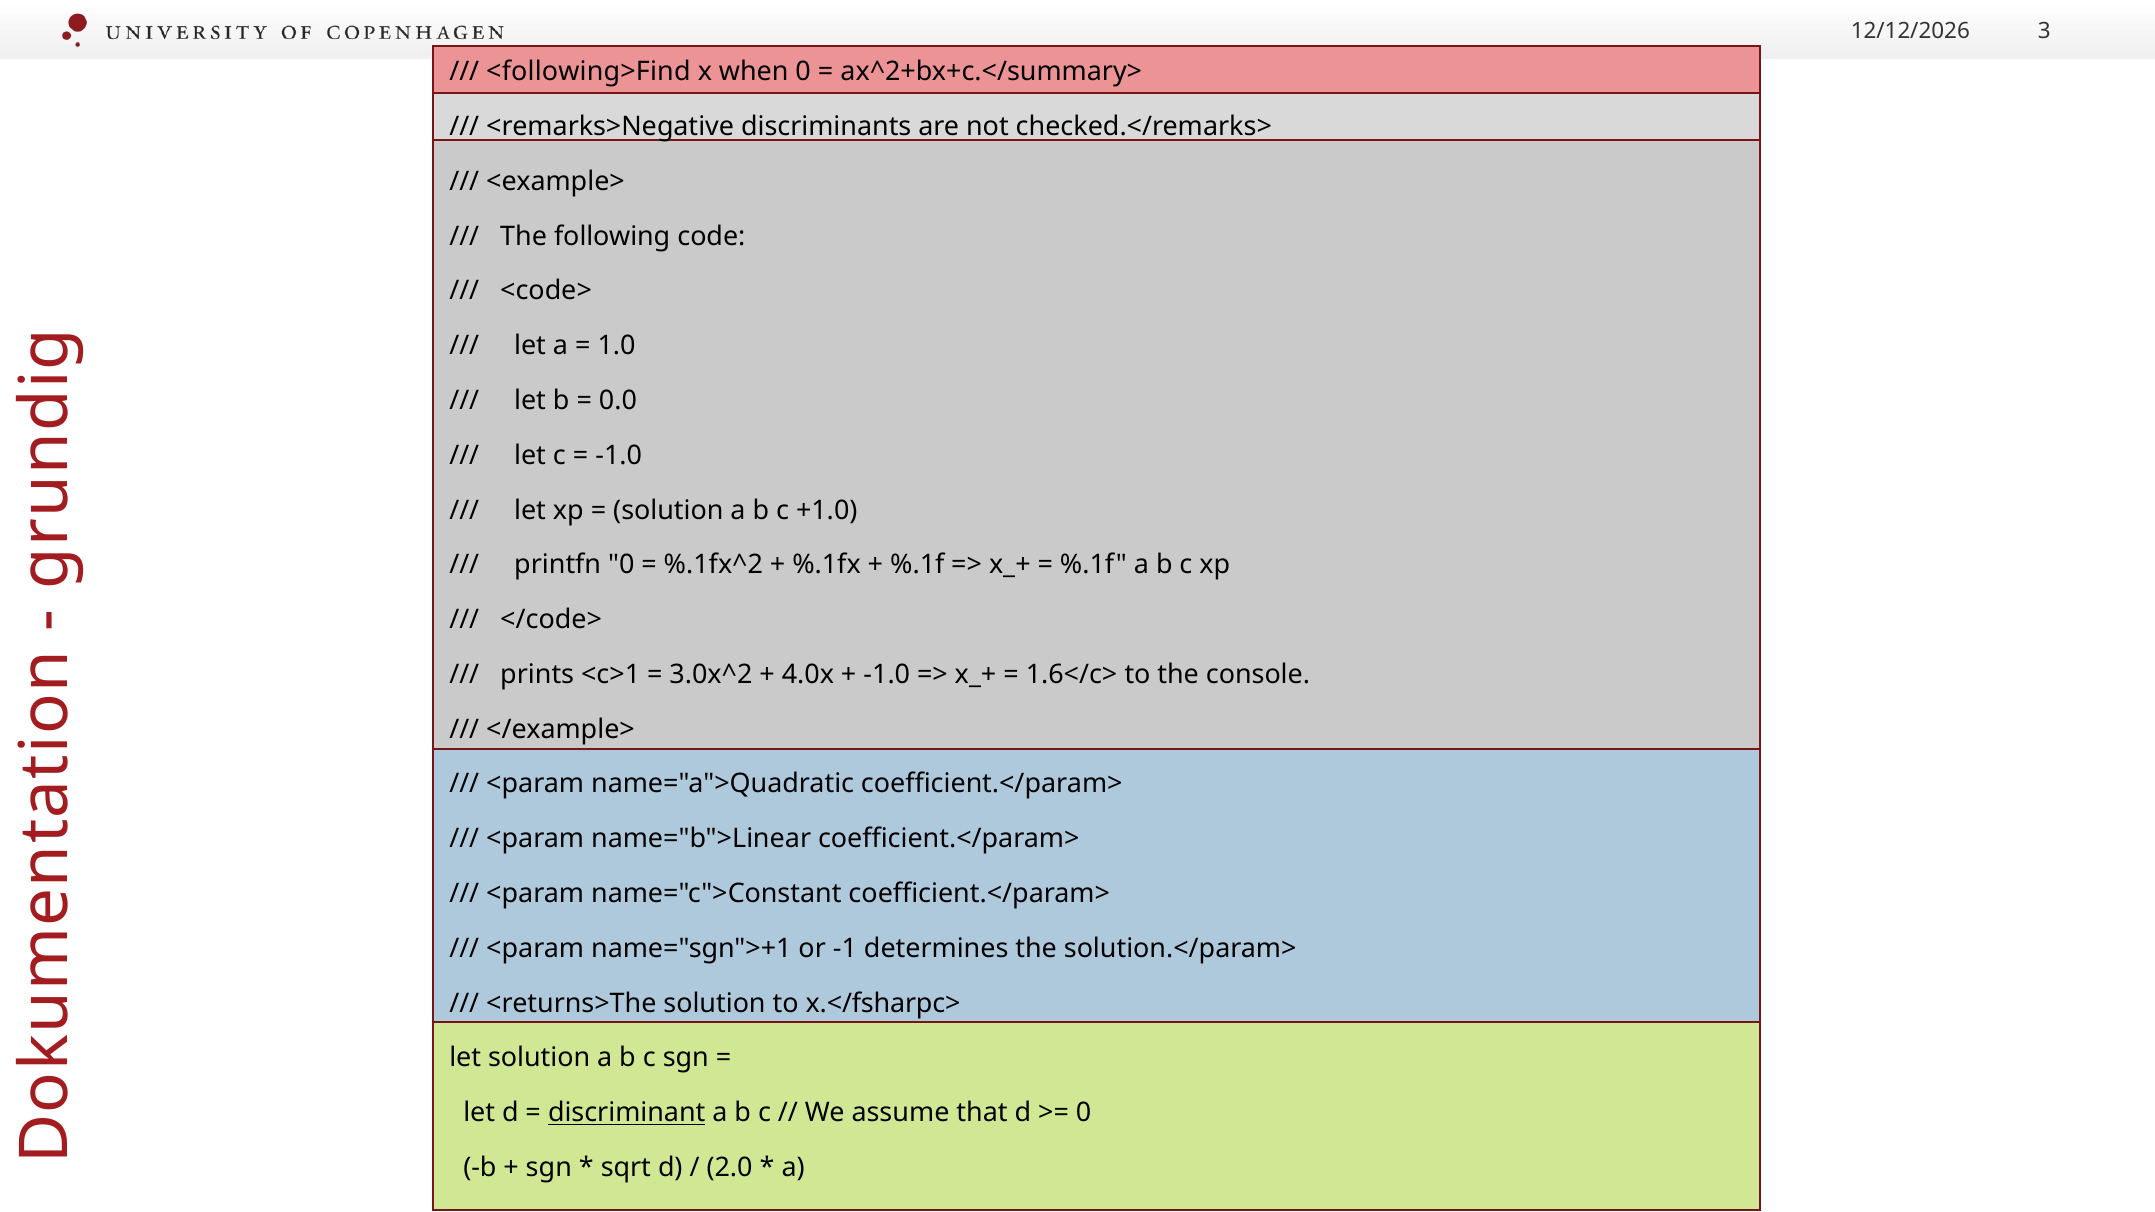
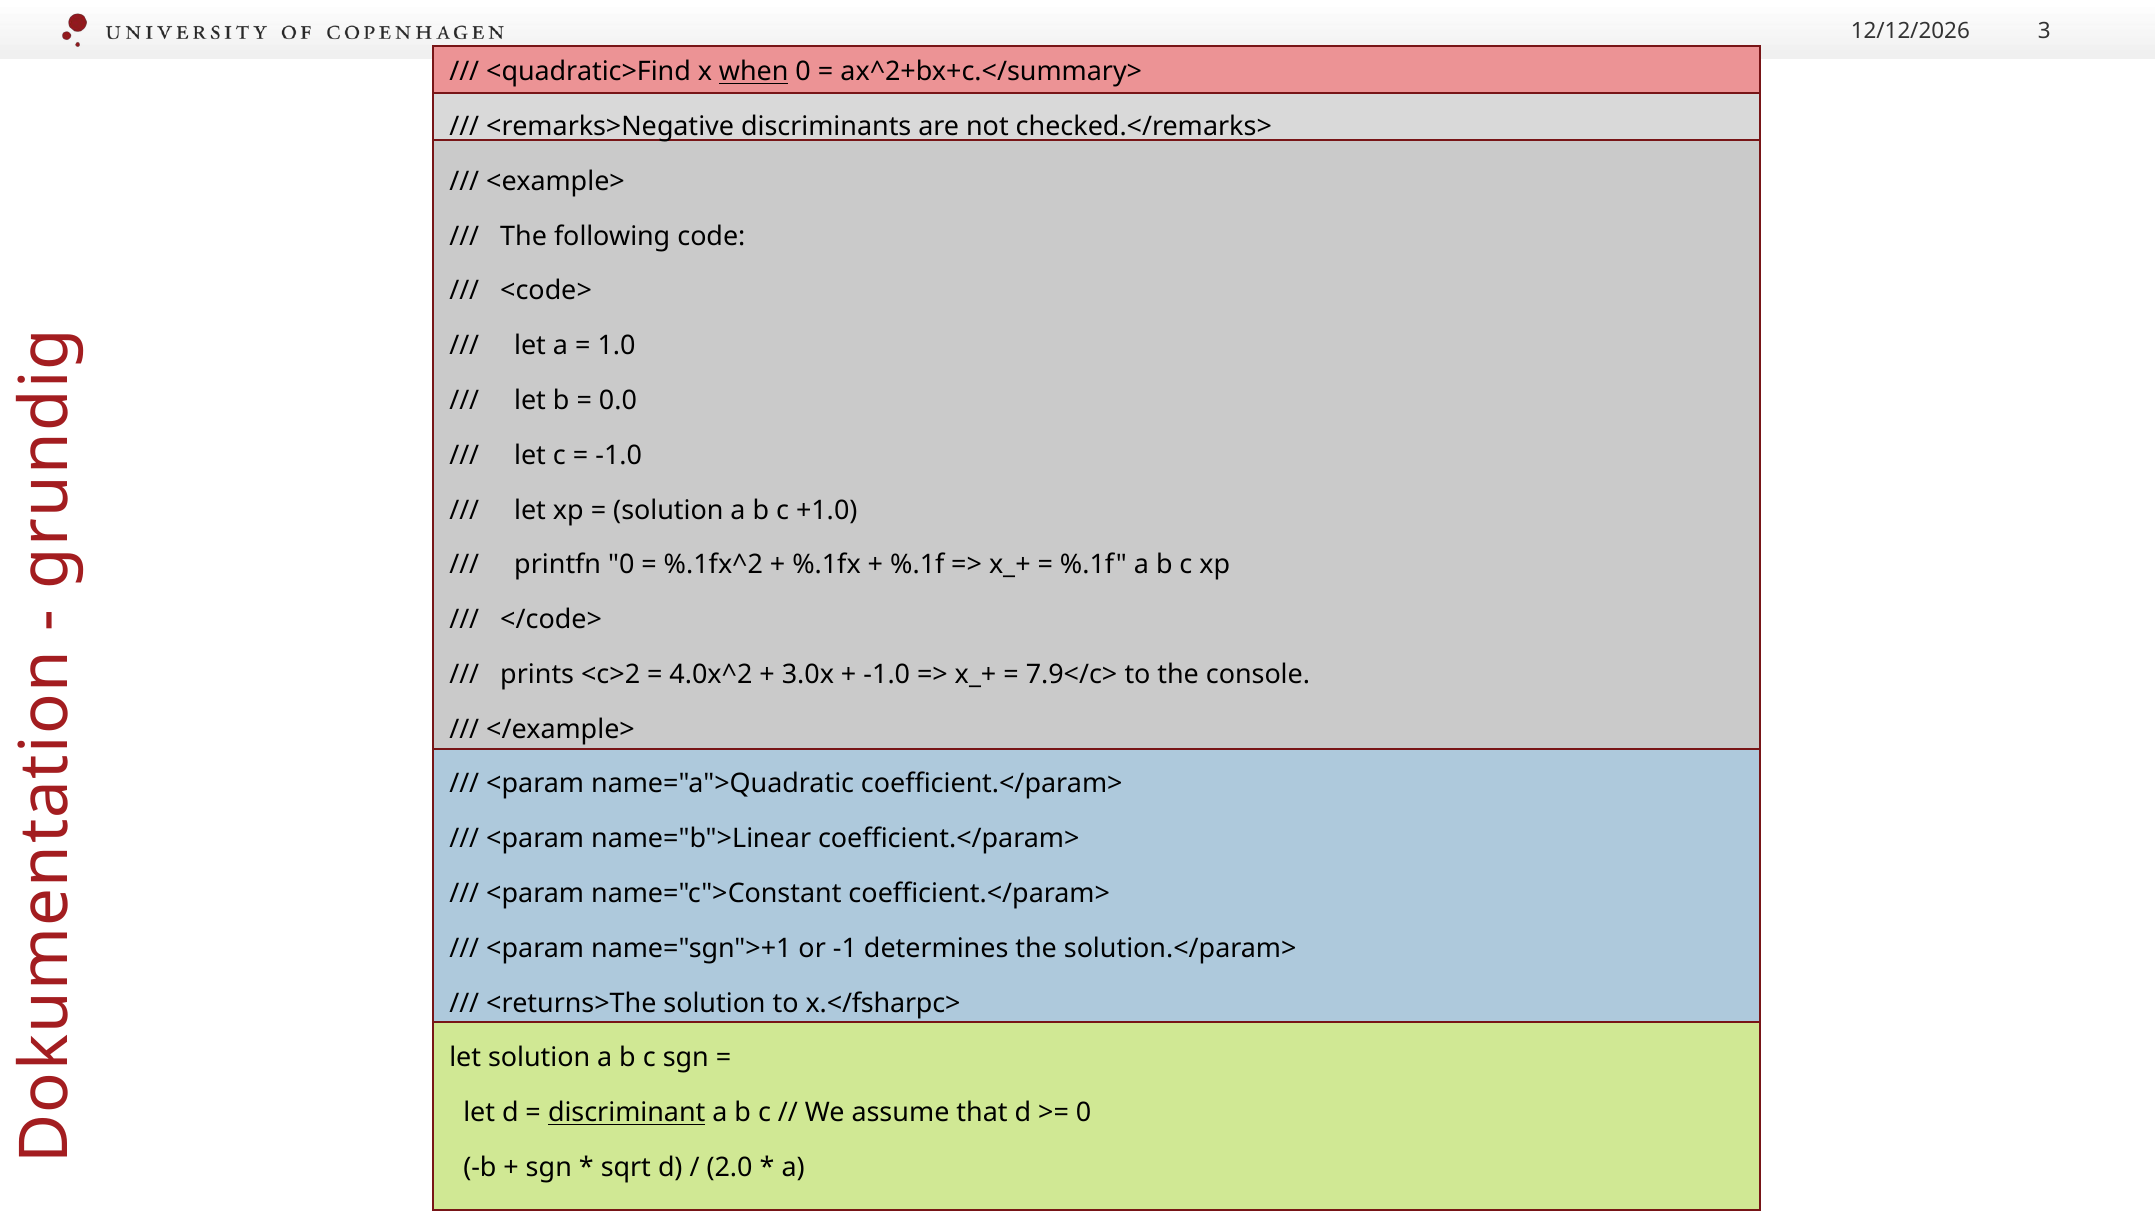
<following>Find: <following>Find -> <quadratic>Find
when underline: none -> present
<c>1: <c>1 -> <c>2
3.0x^2: 3.0x^2 -> 4.0x^2
4.0x: 4.0x -> 3.0x
1.6</c>: 1.6</c> -> 7.9</c>
